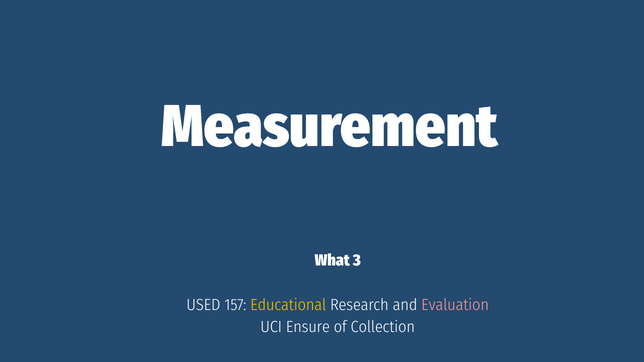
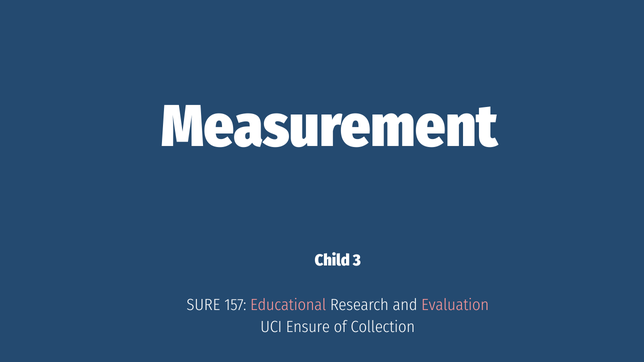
What: What -> Child
USED: USED -> SURE
Educational colour: yellow -> pink
